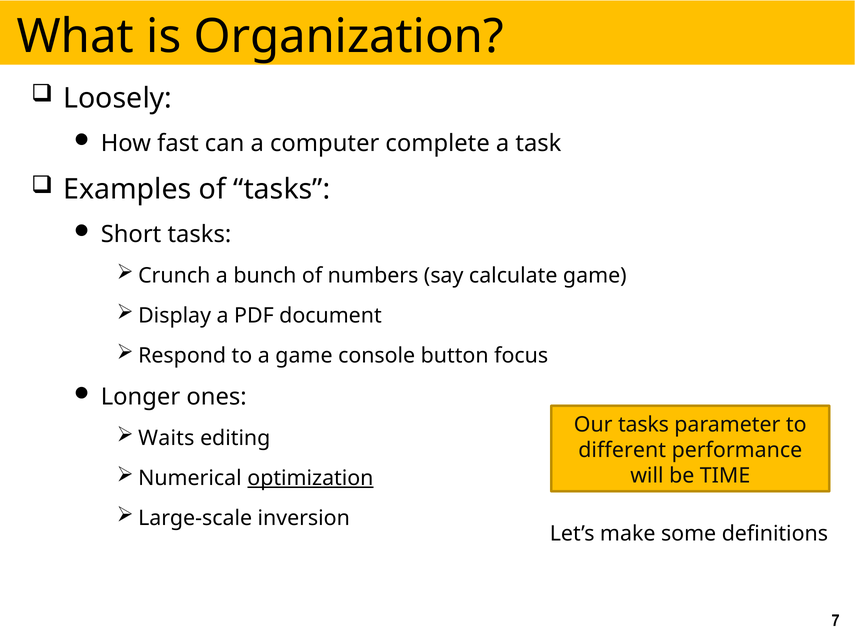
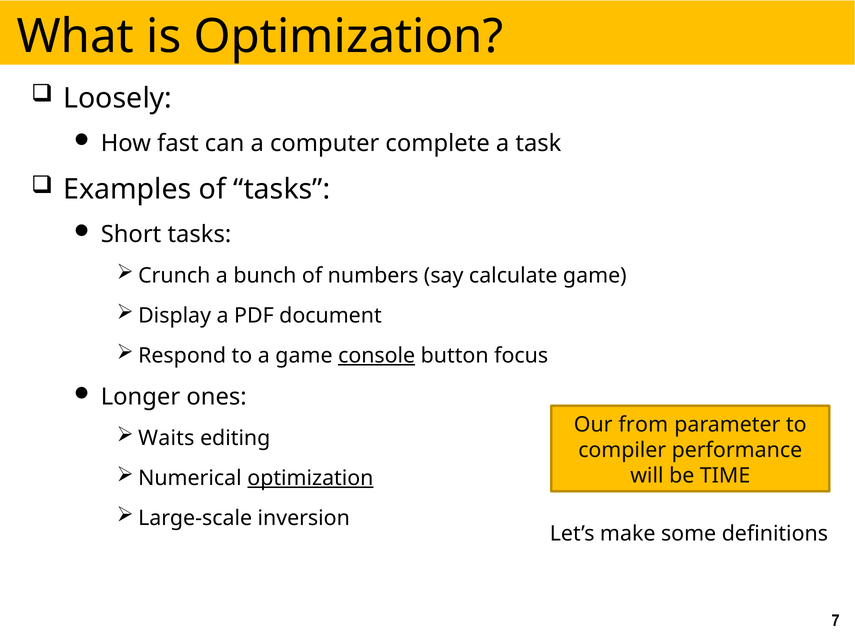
is Organization: Organization -> Optimization
console underline: none -> present
Our tasks: tasks -> from
different: different -> compiler
